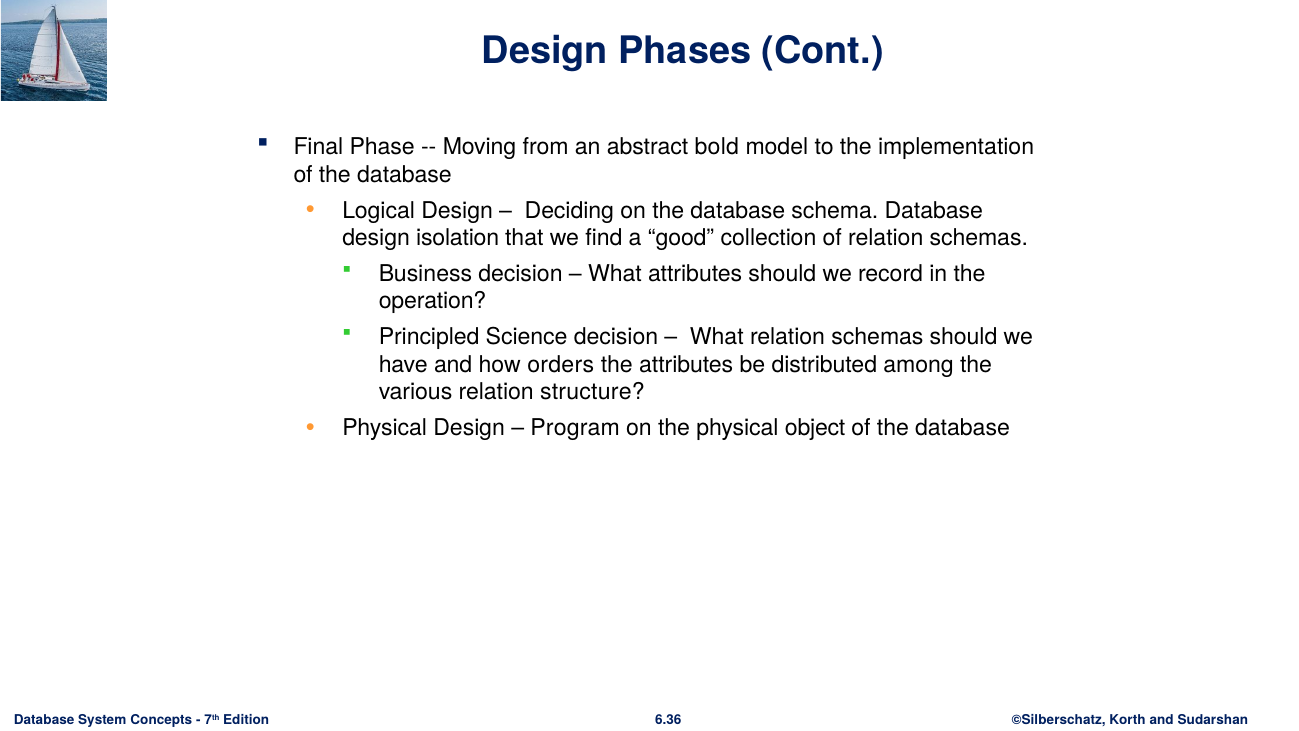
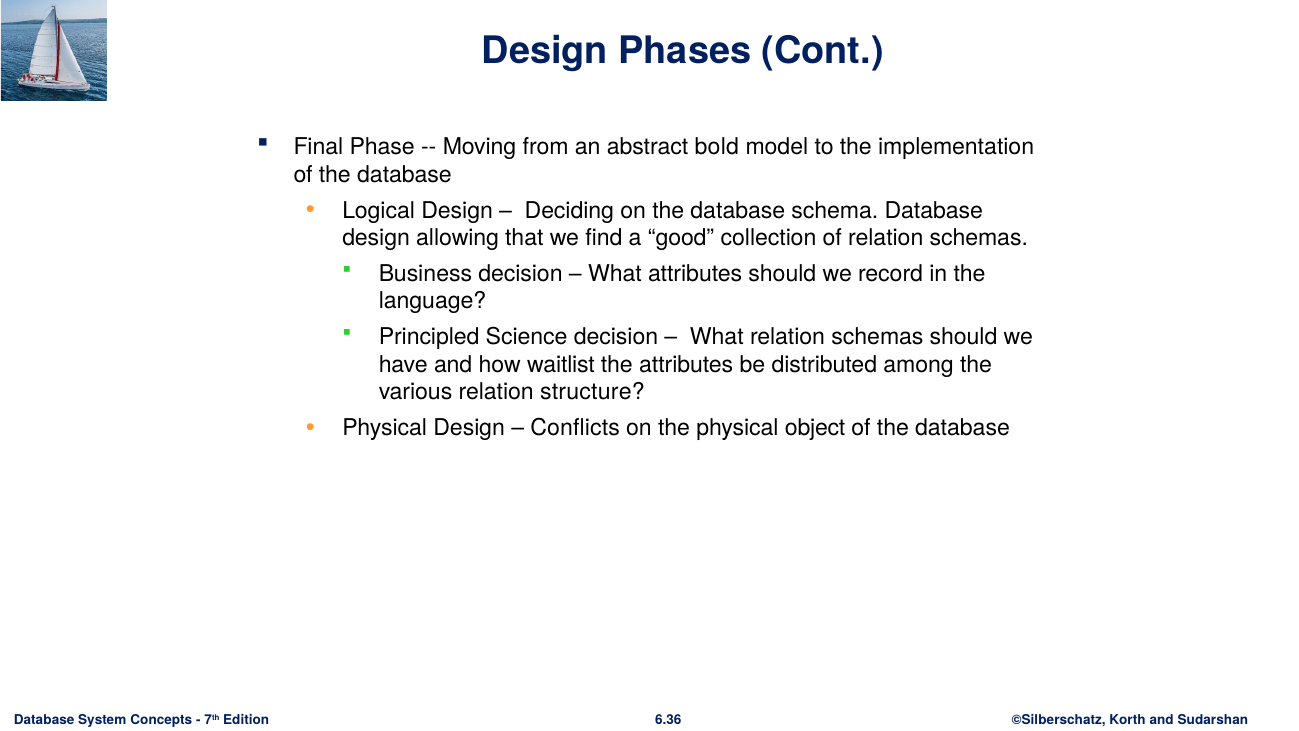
isolation: isolation -> allowing
operation: operation -> language
orders: orders -> waitlist
Program: Program -> Conflicts
